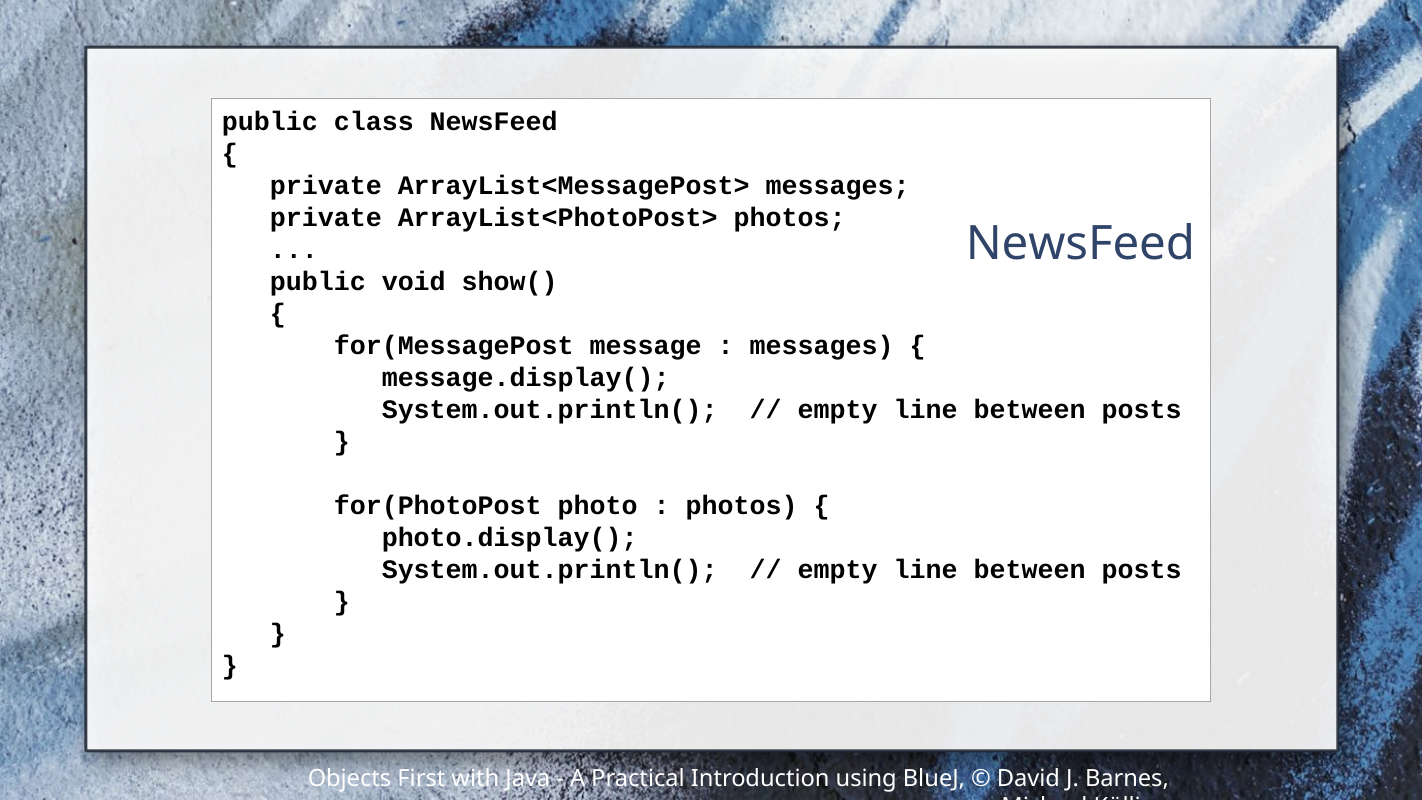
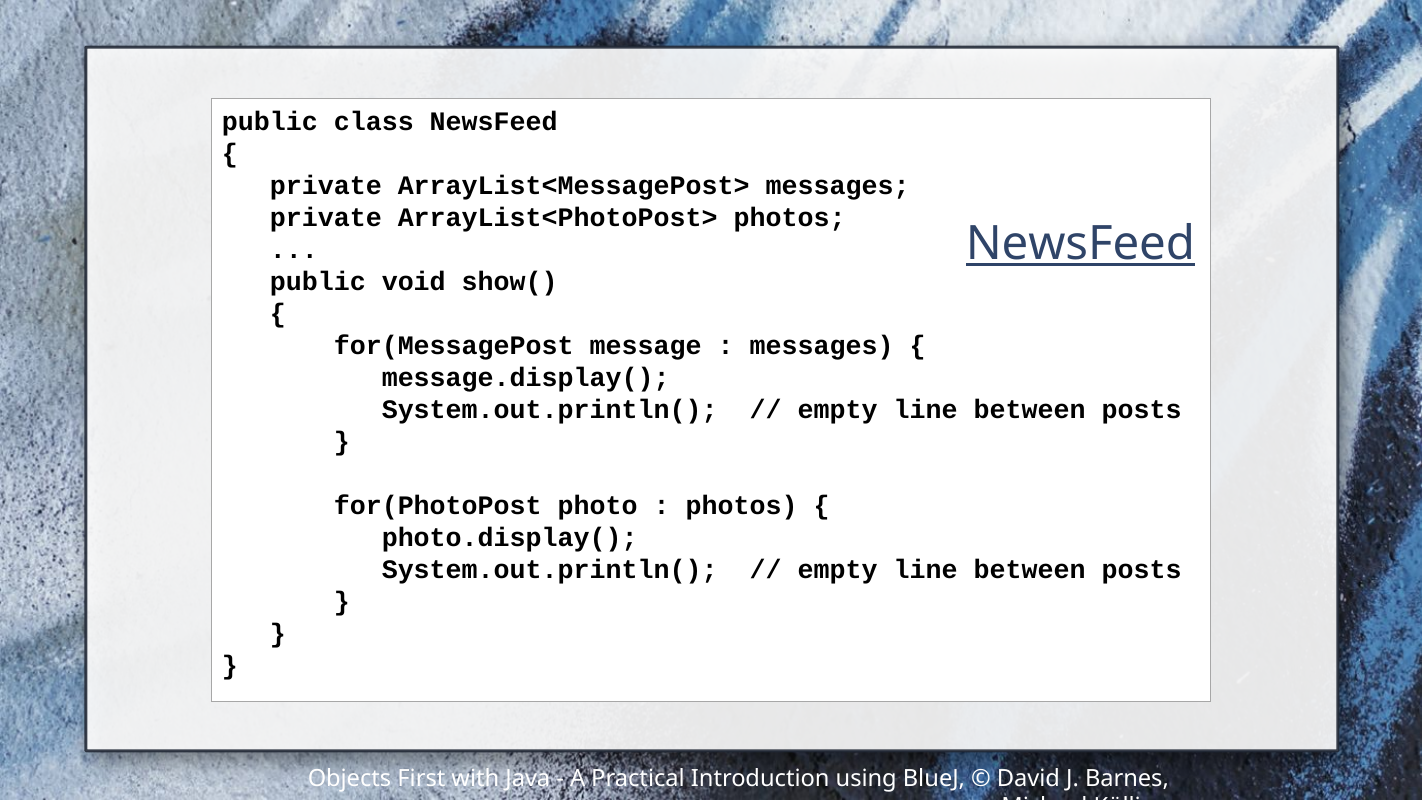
NewsFeed at (1080, 244) underline: none -> present
